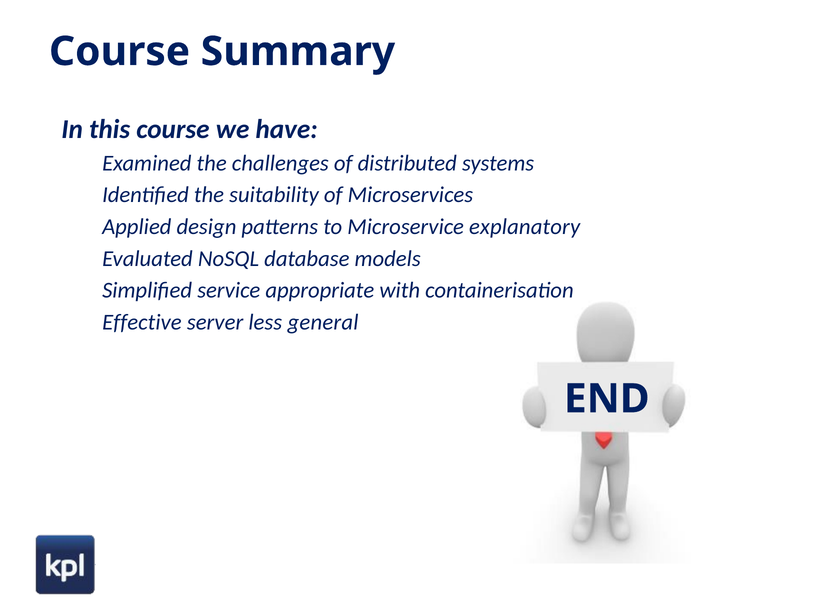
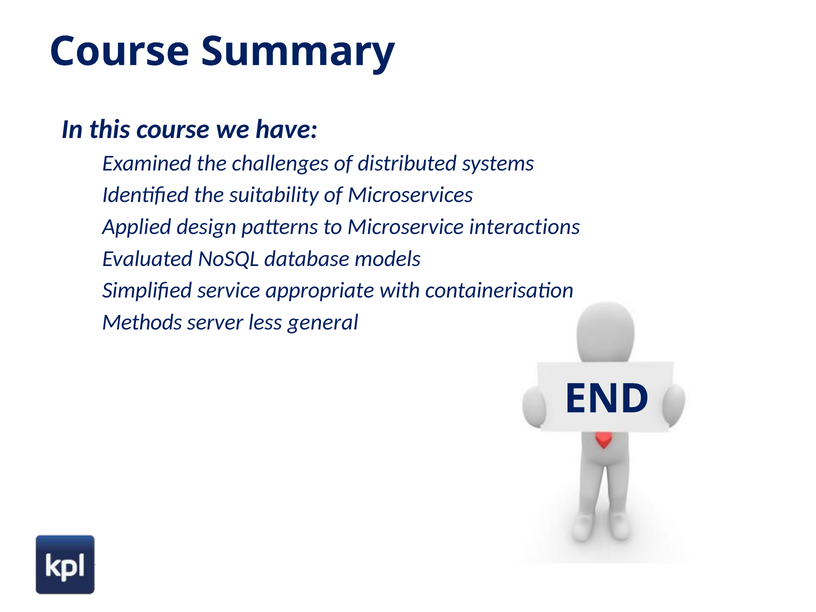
explanatory: explanatory -> interactions
Effective: Effective -> Methods
